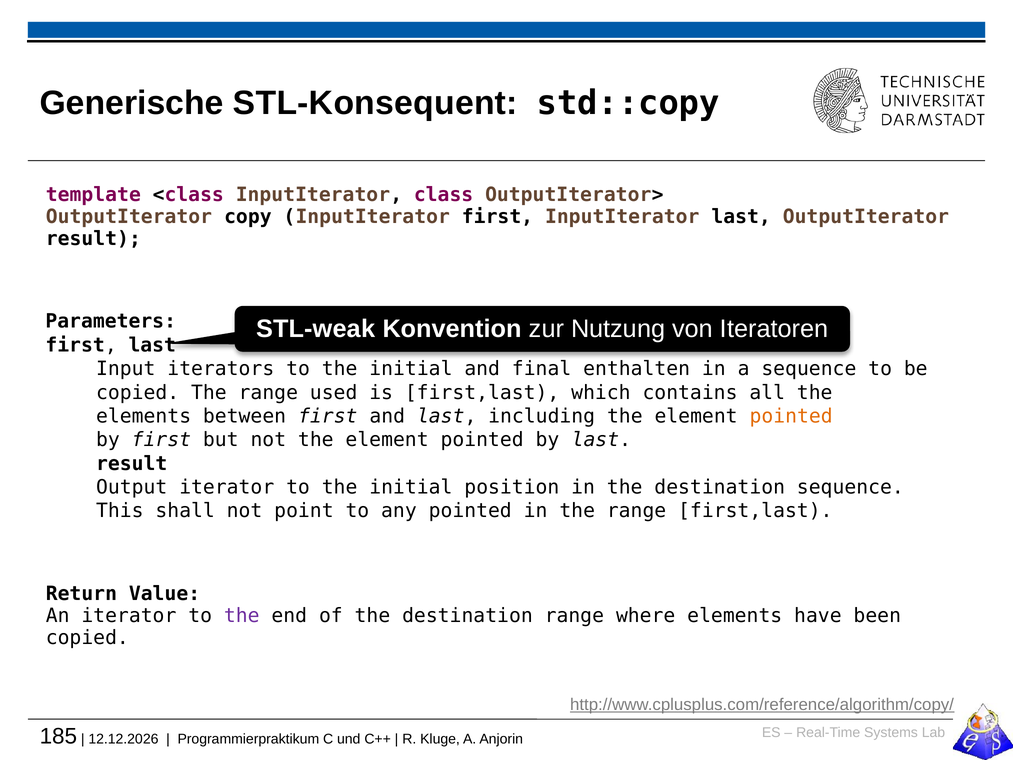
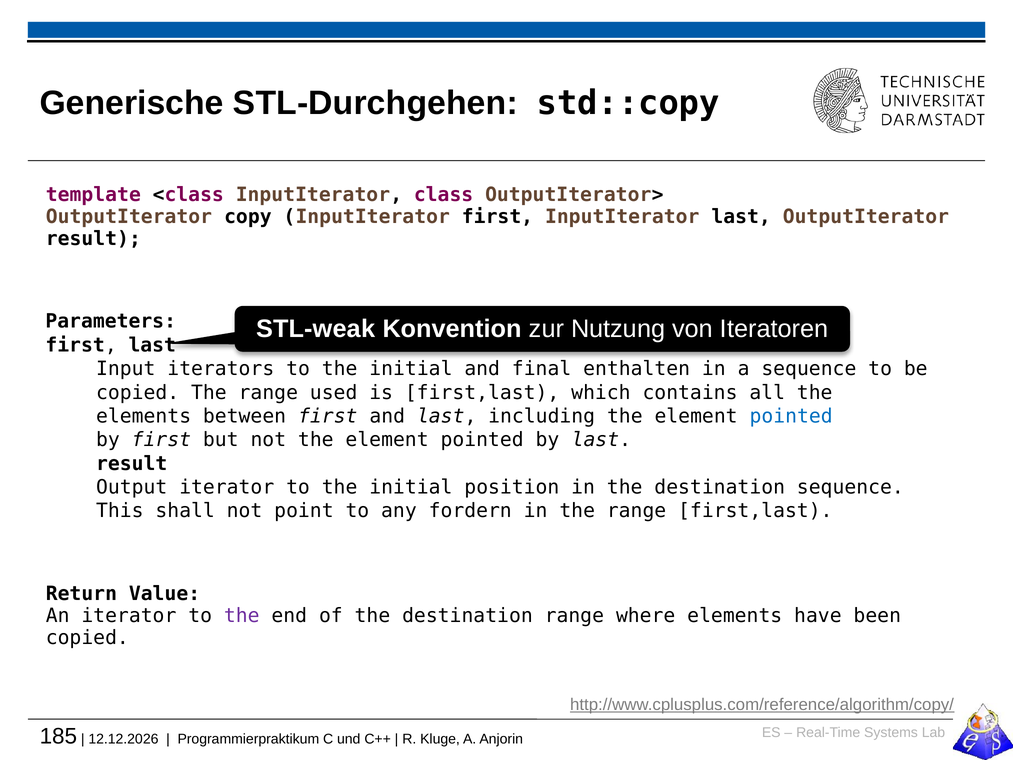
STL-Konsequent: STL-Konsequent -> STL-Durchgehen
pointed at (791, 416) colour: orange -> blue
any pointed: pointed -> fordern
